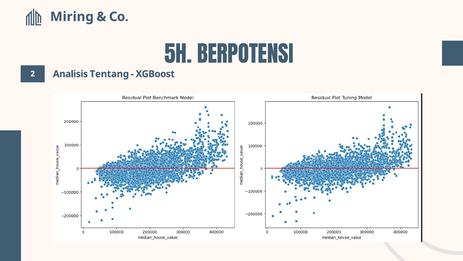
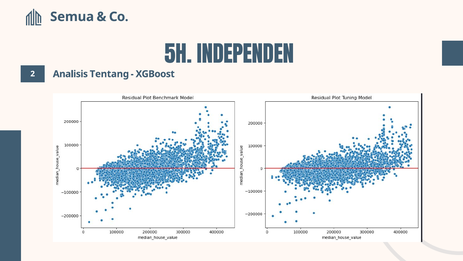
Miring: Miring -> Semua
BERPOTENSI: BERPOTENSI -> INDEPENDEN
